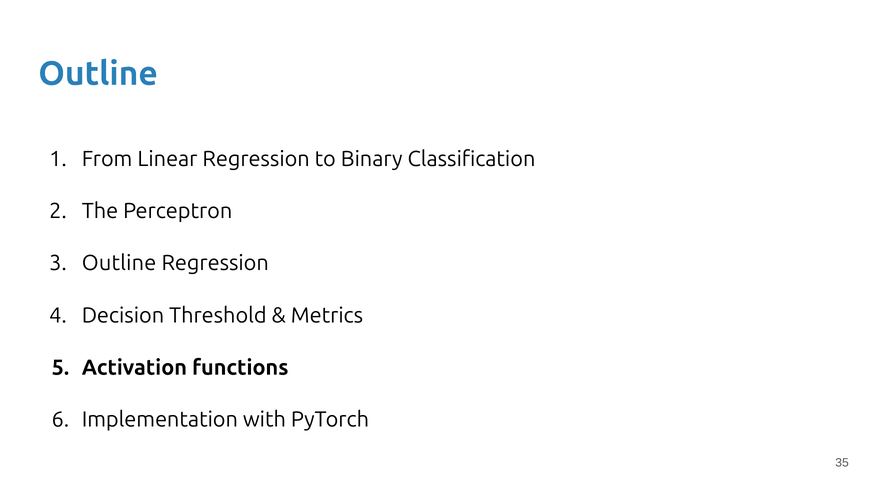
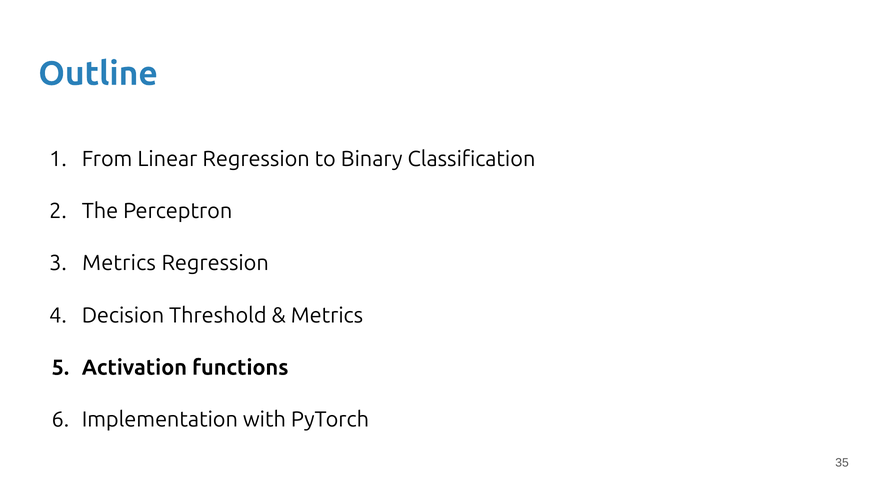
Outline at (119, 263): Outline -> Metrics
